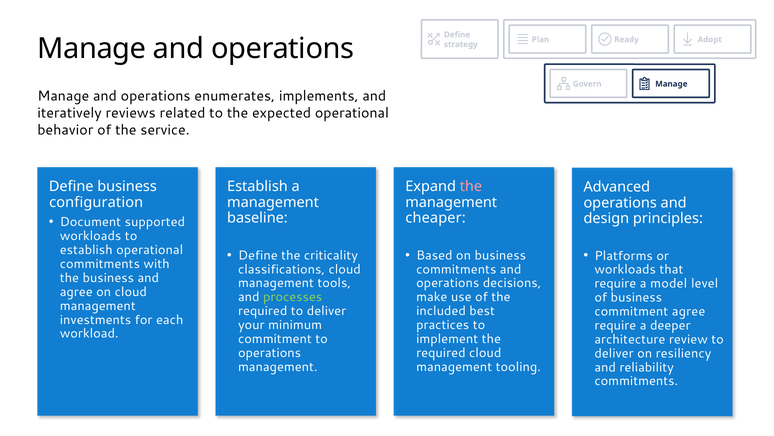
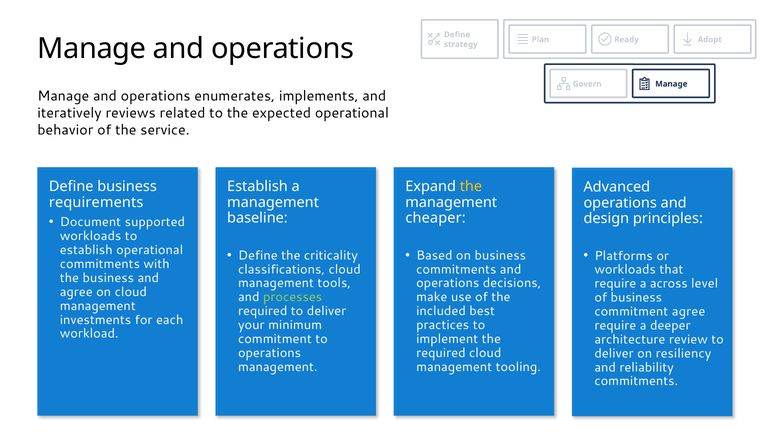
the at (471, 186) colour: pink -> yellow
configuration: configuration -> requirements
model: model -> across
